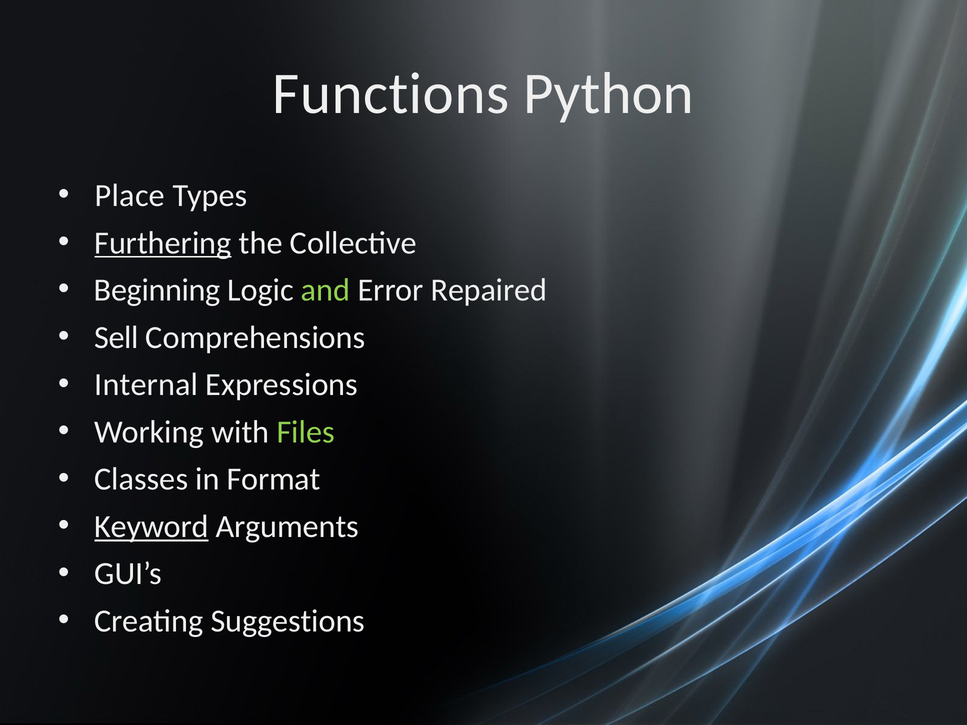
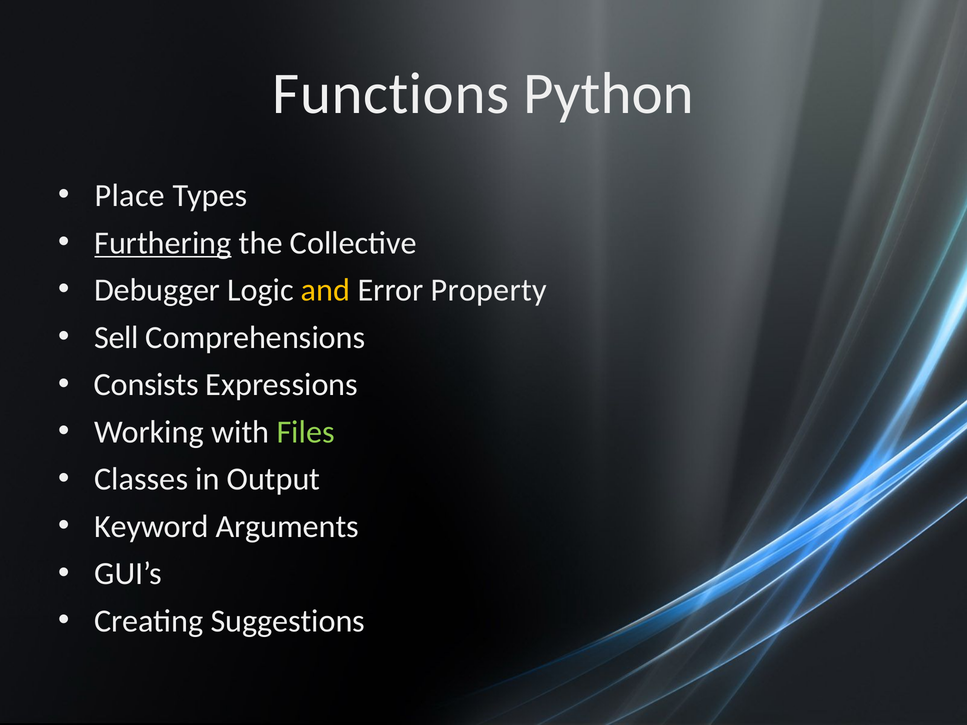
Beginning: Beginning -> Debugger
and colour: light green -> yellow
Repaired: Repaired -> Property
Internal: Internal -> Consists
Format: Format -> Output
Keyword underline: present -> none
